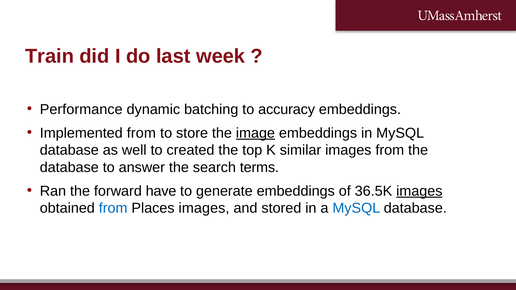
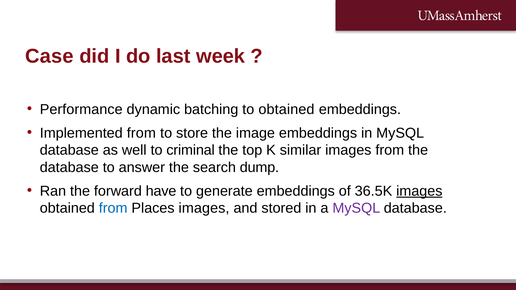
Train: Train -> Case
to accuracy: accuracy -> obtained
image underline: present -> none
created: created -> criminal
terms: terms -> dump
MySQL at (356, 208) colour: blue -> purple
